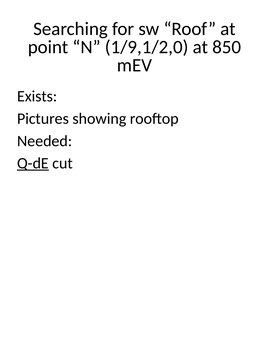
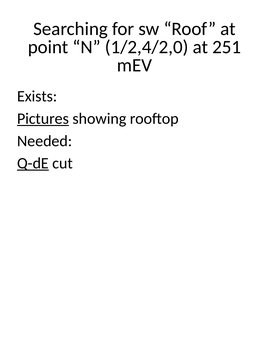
1/9,1/2,0: 1/9,1/2,0 -> 1/2,4/2,0
850: 850 -> 251
Pictures underline: none -> present
